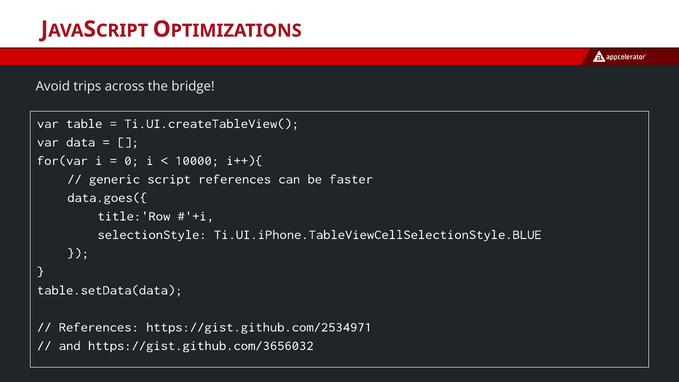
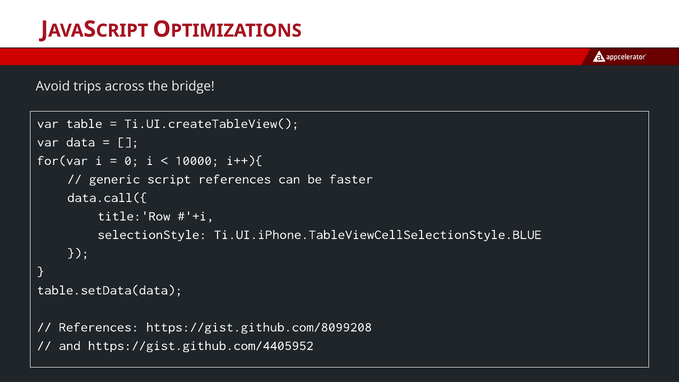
data.goes({: data.goes({ -> data.call({
https://gist.github.com/2534971: https://gist.github.com/2534971 -> https://gist.github.com/8099208
https://gist.github.com/3656032: https://gist.github.com/3656032 -> https://gist.github.com/4405952
